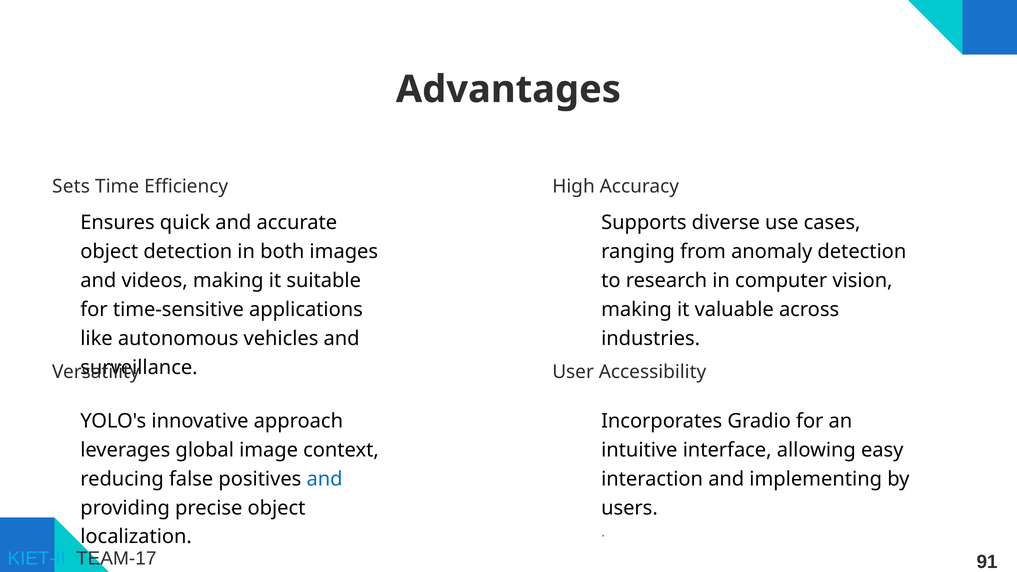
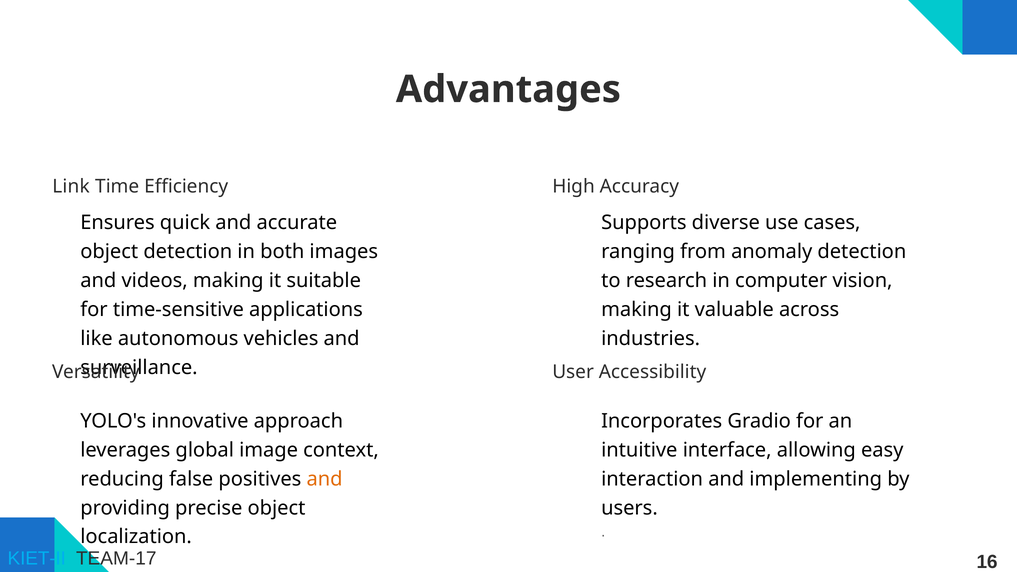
Sets: Sets -> Link
and at (325, 479) colour: blue -> orange
91: 91 -> 16
